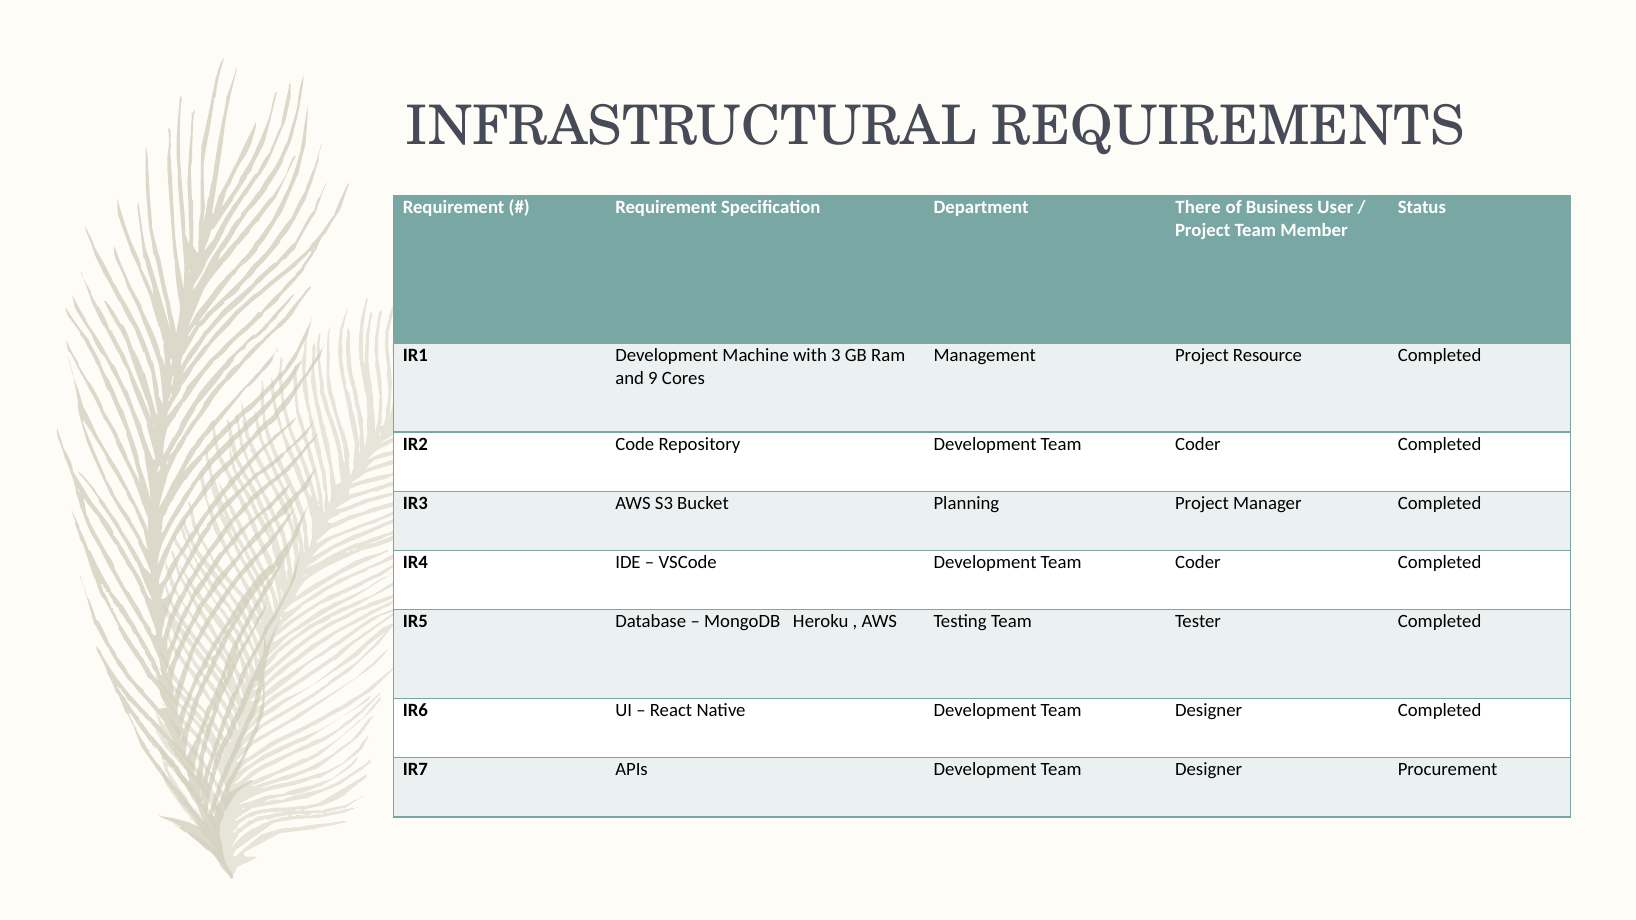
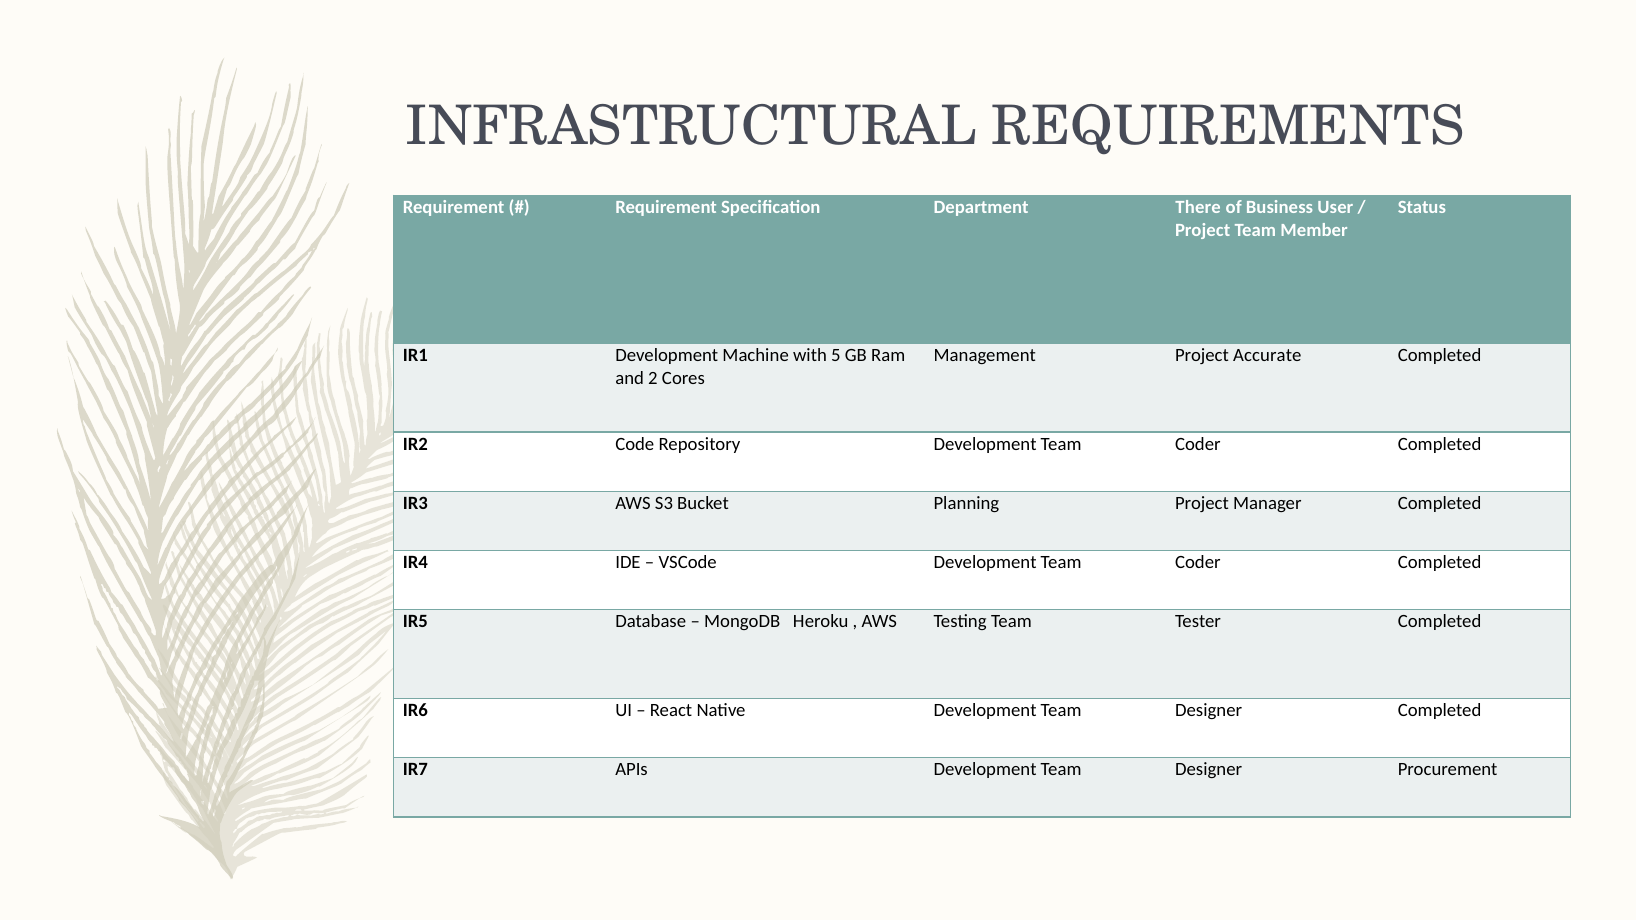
3: 3 -> 5
Resource: Resource -> Accurate
9: 9 -> 2
